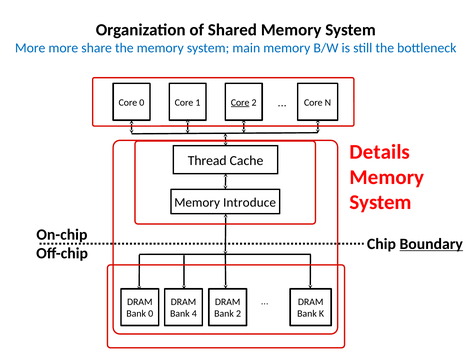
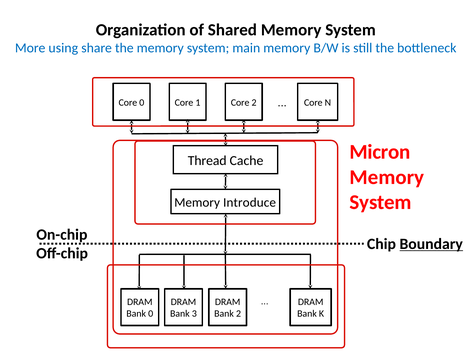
More more: more -> using
Core at (240, 103) underline: present -> none
Details: Details -> Micron
4: 4 -> 3
